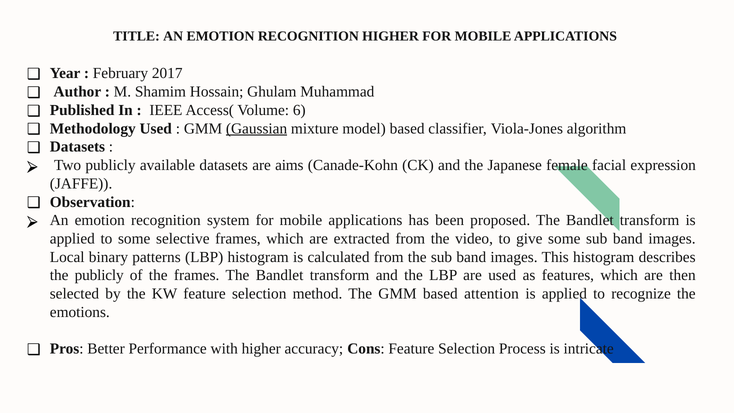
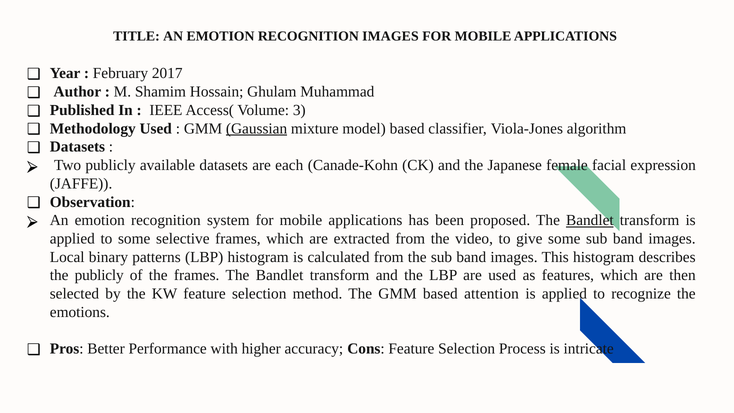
RECOGNITION HIGHER: HIGHER -> IMAGES
6: 6 -> 3
aims: aims -> each
Bandlet at (590, 220) underline: none -> present
